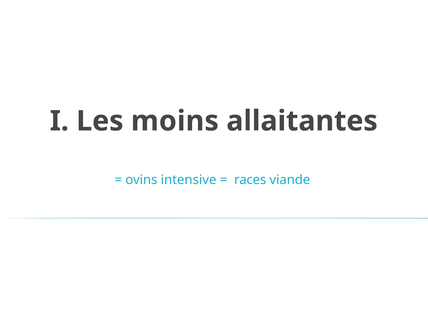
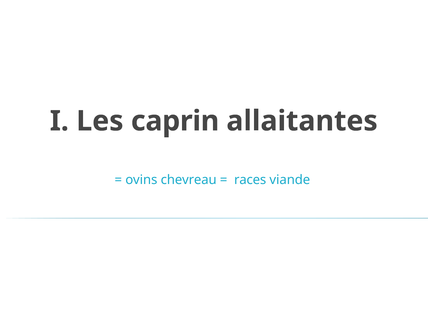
moins: moins -> caprin
intensive: intensive -> chevreau
